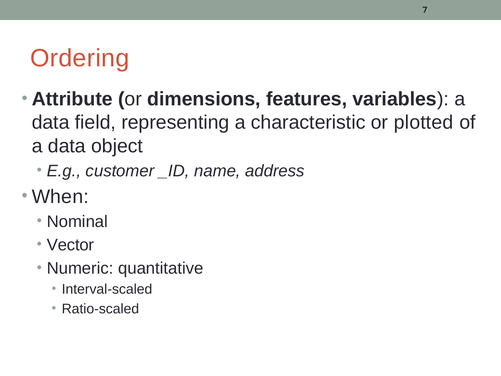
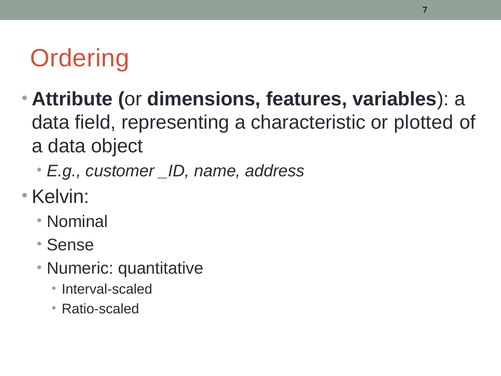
When: When -> Kelvin
Vector: Vector -> Sense
